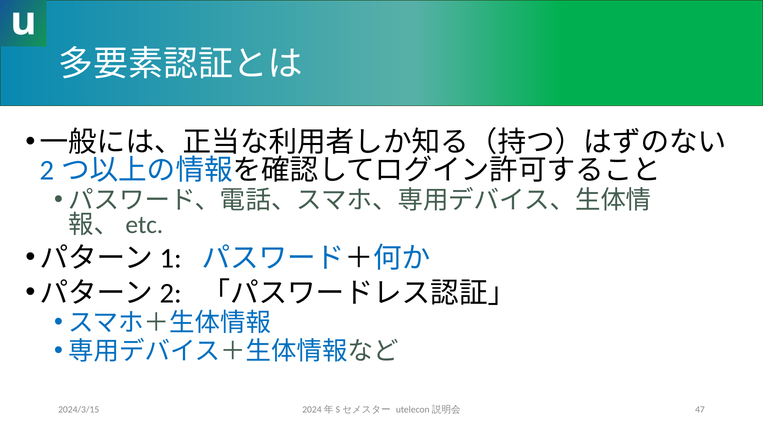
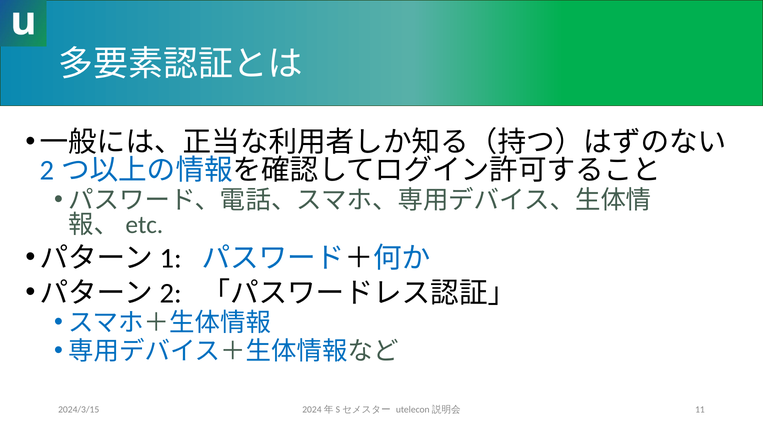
47: 47 -> 11
